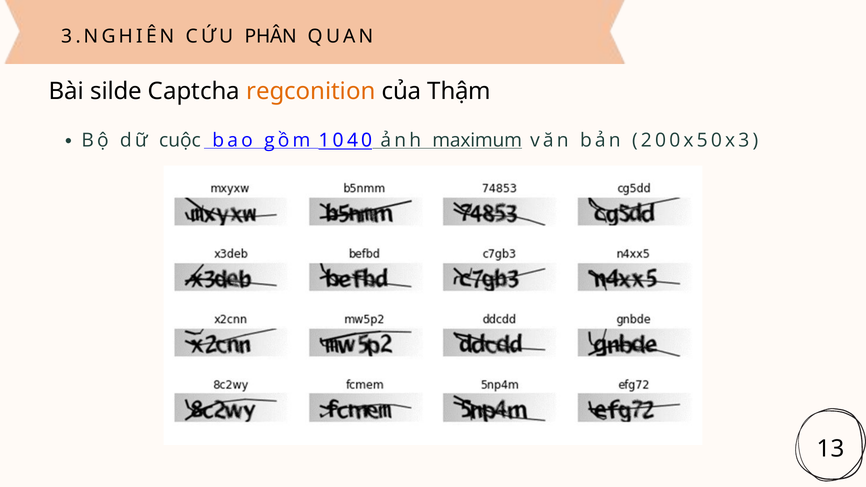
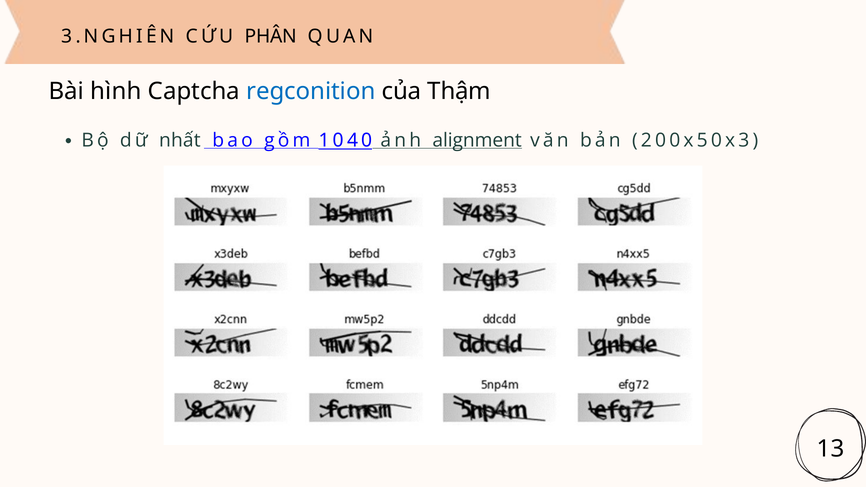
silde: silde -> hình
regconition colour: orange -> blue
cuộc: cuộc -> nhất
maximum: maximum -> alignment
